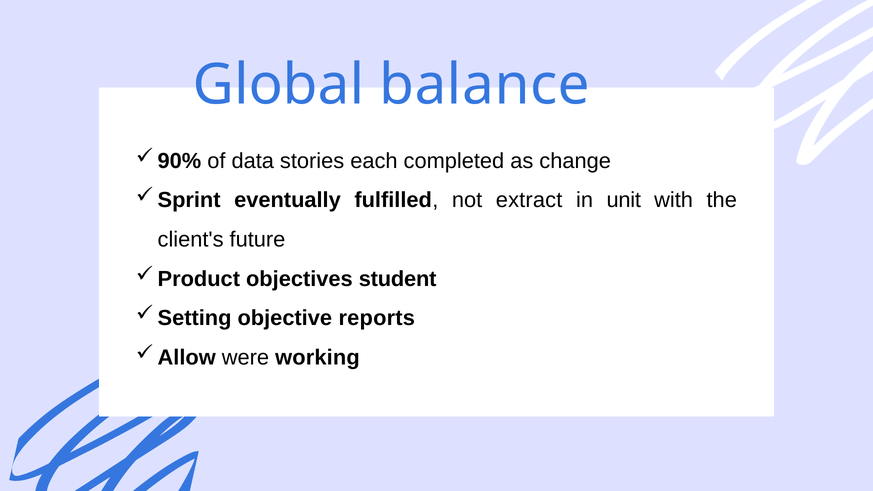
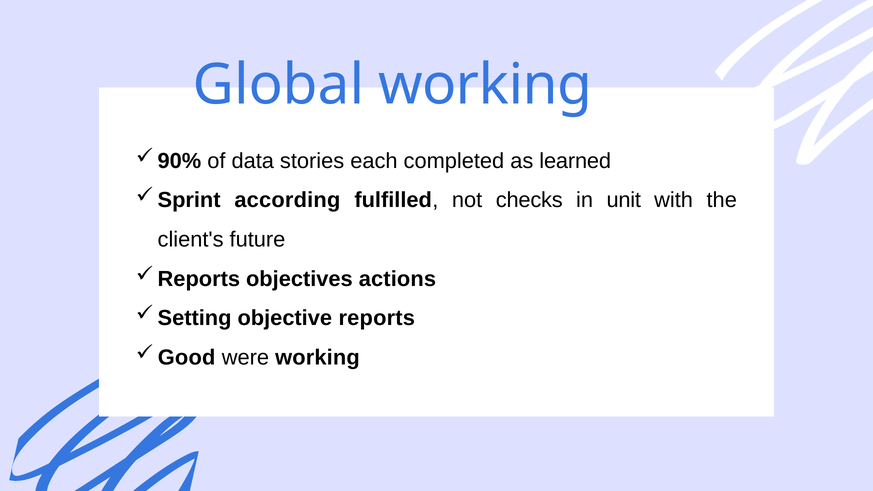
Global balance: balance -> working
change: change -> learned
eventually: eventually -> according
extract: extract -> checks
Product at (199, 279): Product -> Reports
student: student -> actions
Allow: Allow -> Good
